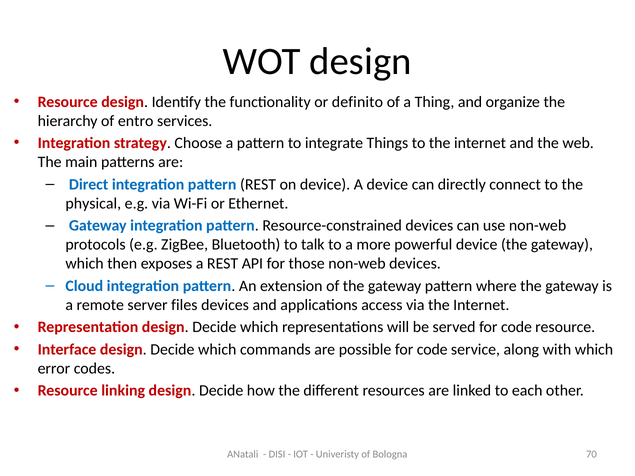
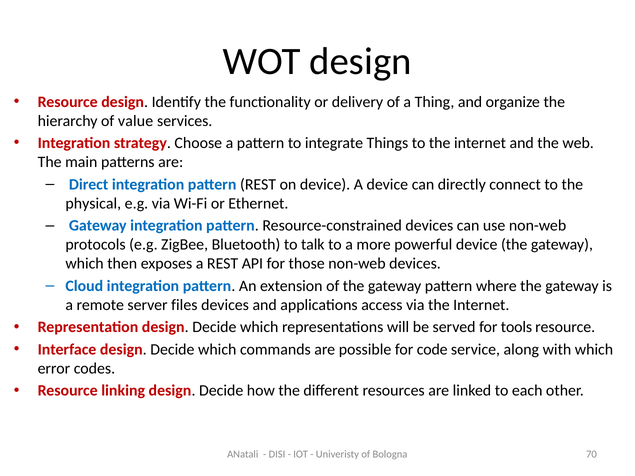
definito: definito -> delivery
entro: entro -> value
served for code: code -> tools
